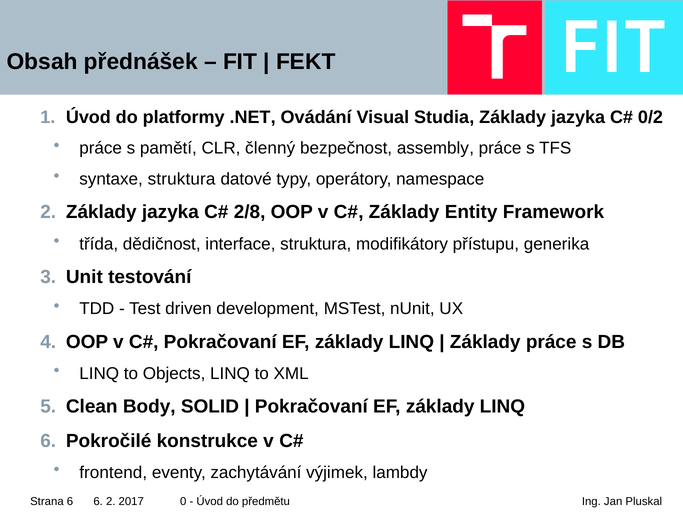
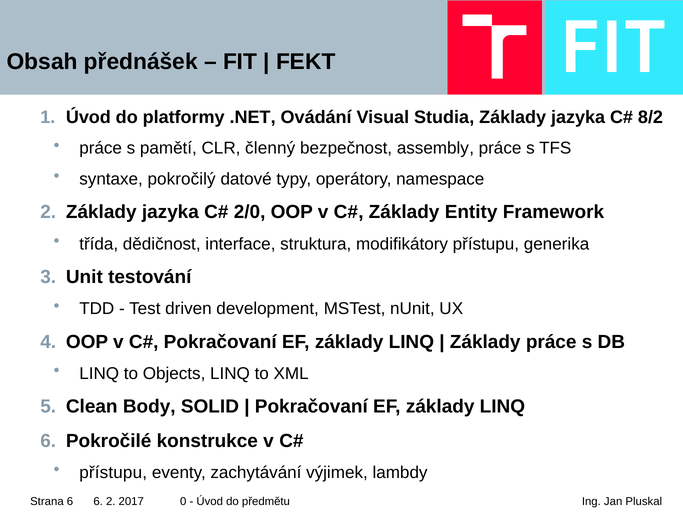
0/2: 0/2 -> 8/2
syntaxe struktura: struktura -> pokročilý
2/8: 2/8 -> 2/0
frontend at (113, 473): frontend -> přístupu
